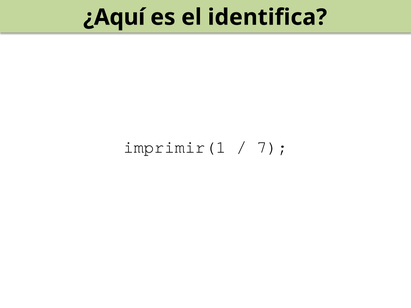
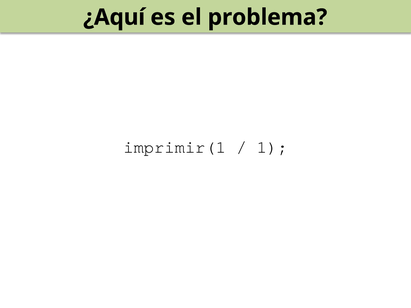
identifica: identifica -> problema
7: 7 -> 1
